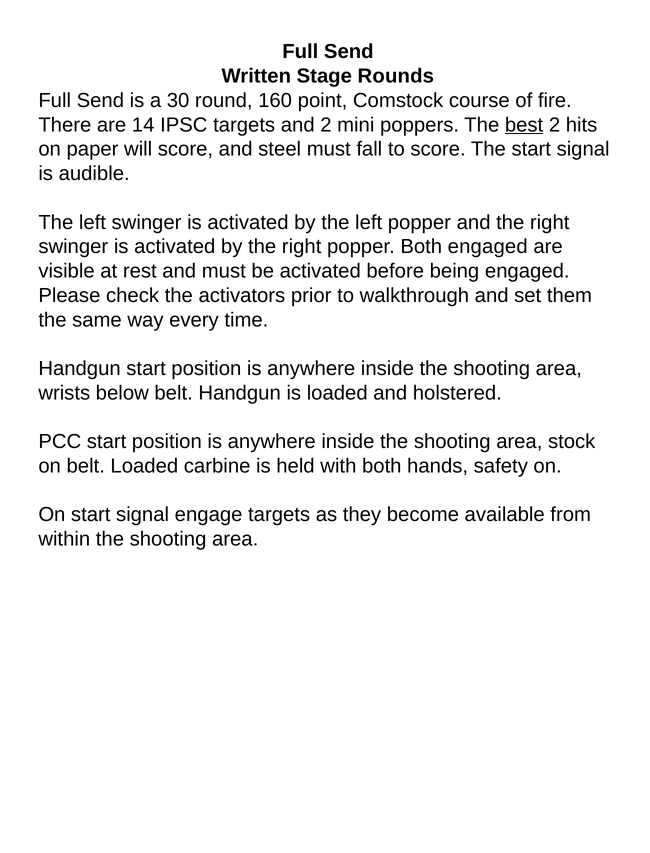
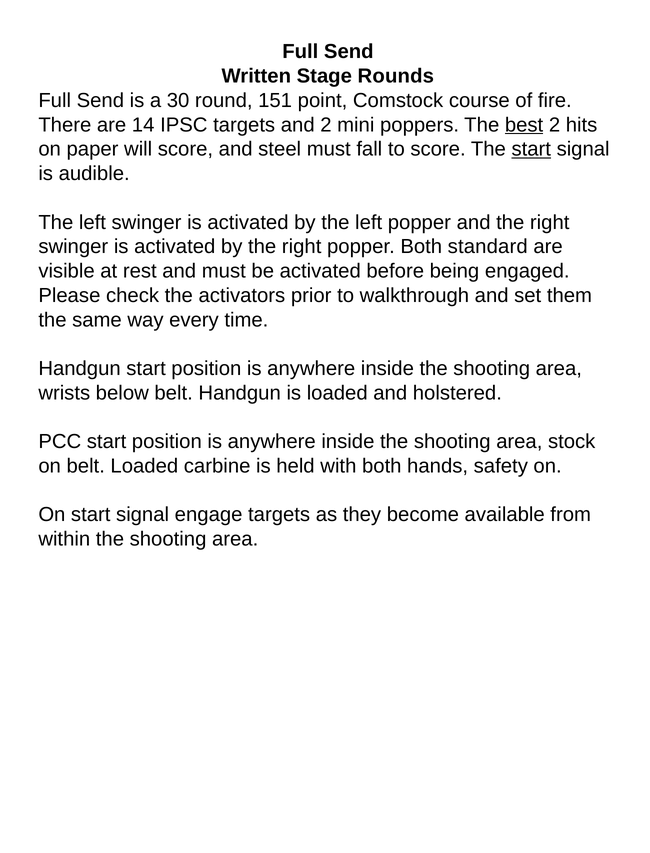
160: 160 -> 151
start at (531, 149) underline: none -> present
Both engaged: engaged -> standard
